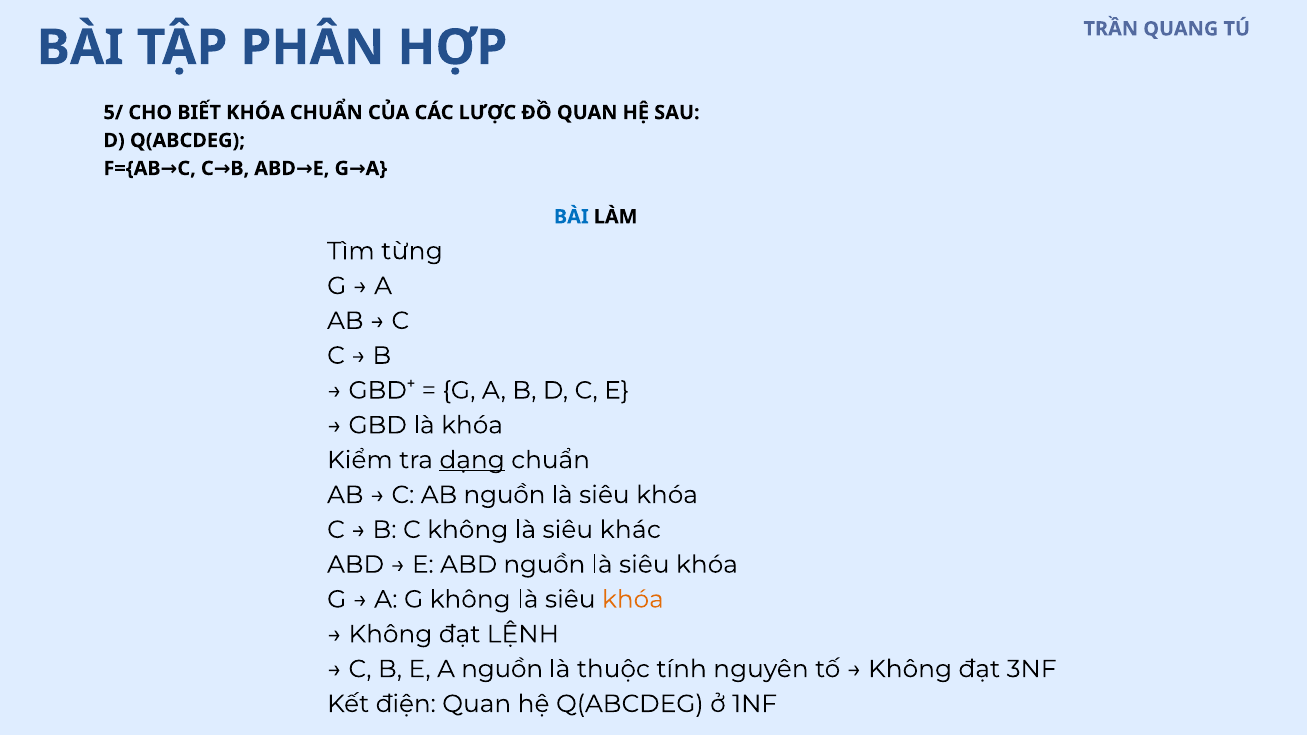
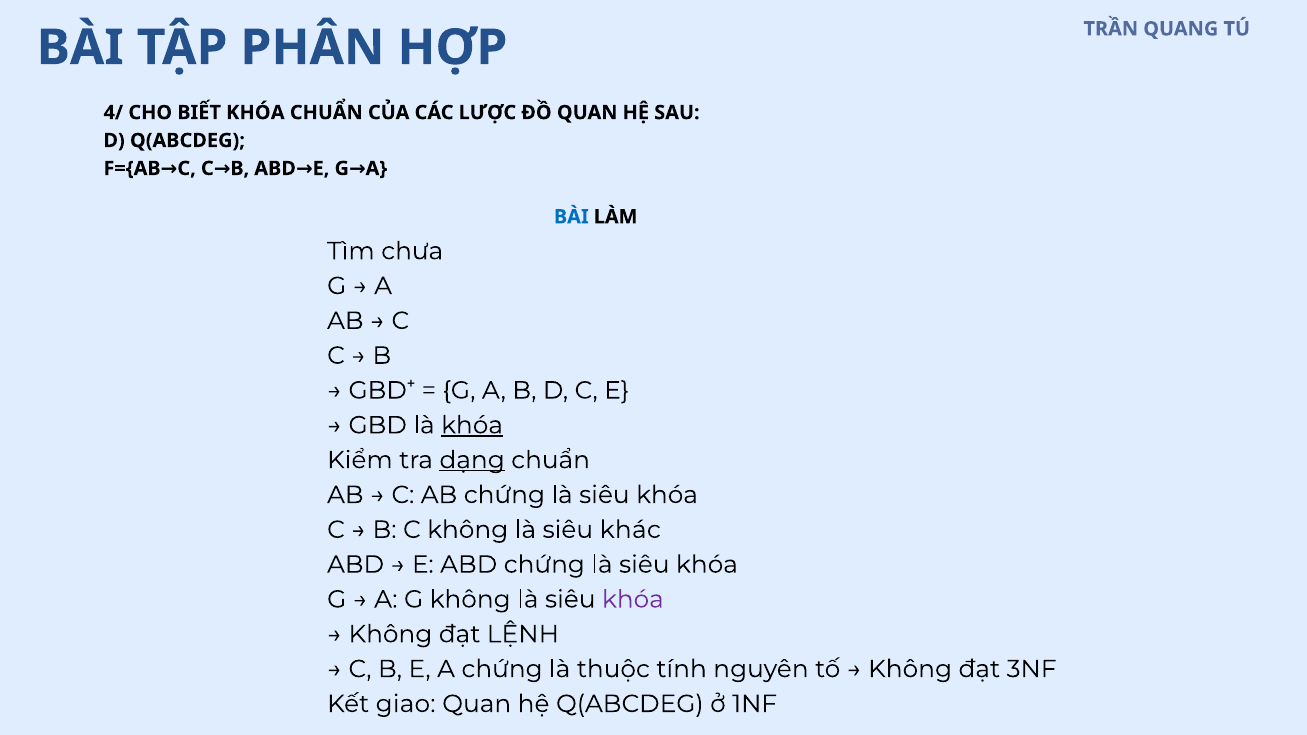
5/: 5/ -> 4/
từng: từng -> chưa
khóa at (472, 425) underline: none -> present
AB nguồn: nguồn -> chứng
ABD nguồn: nguồn -> chứng
khóa at (633, 599) colour: orange -> purple
A nguồn: nguồn -> chứng
điện: điện -> giao
